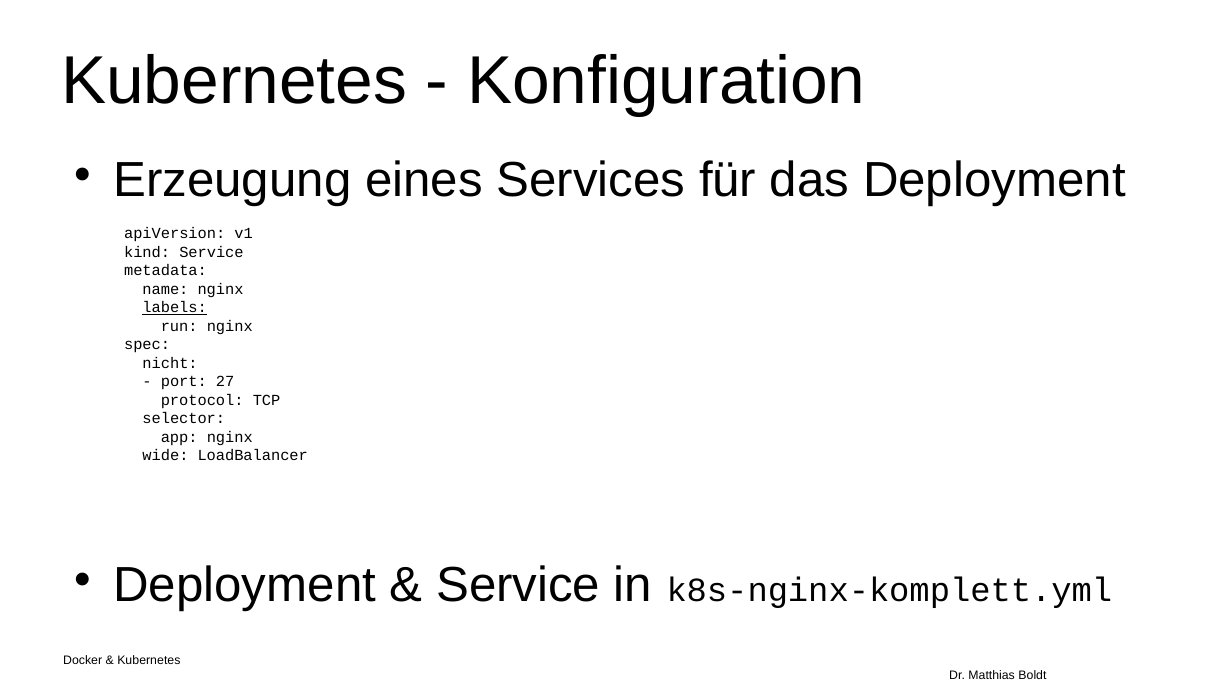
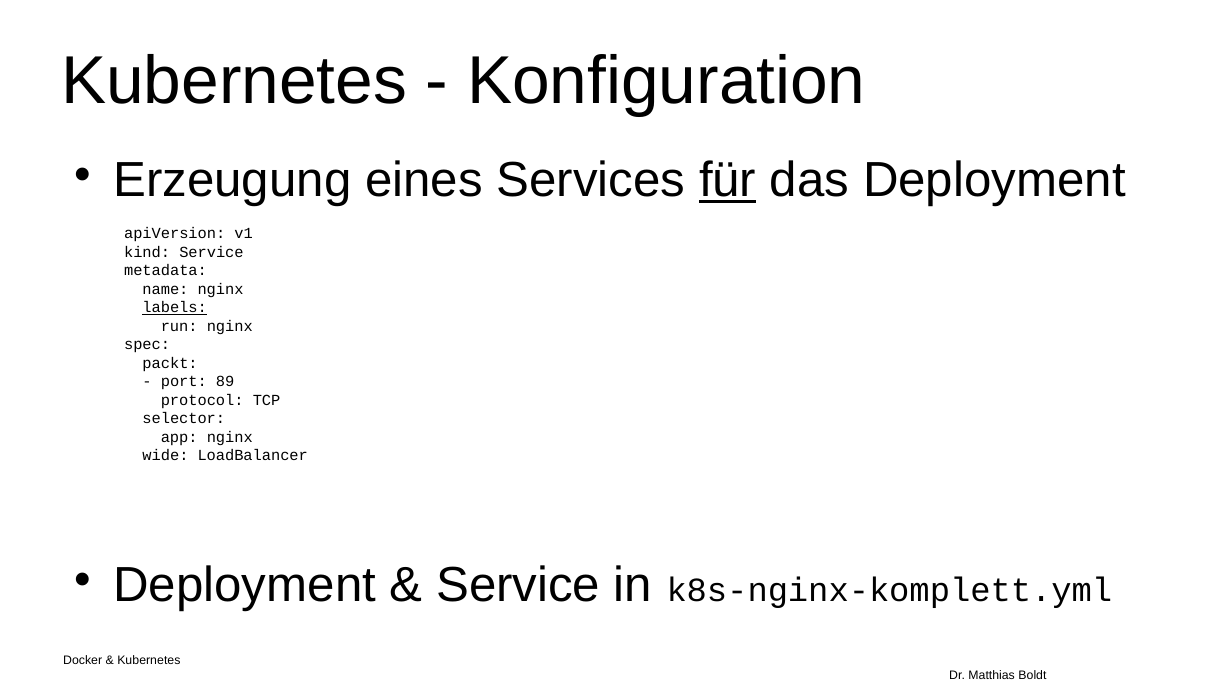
für underline: none -> present
nicht: nicht -> packt
27: 27 -> 89
